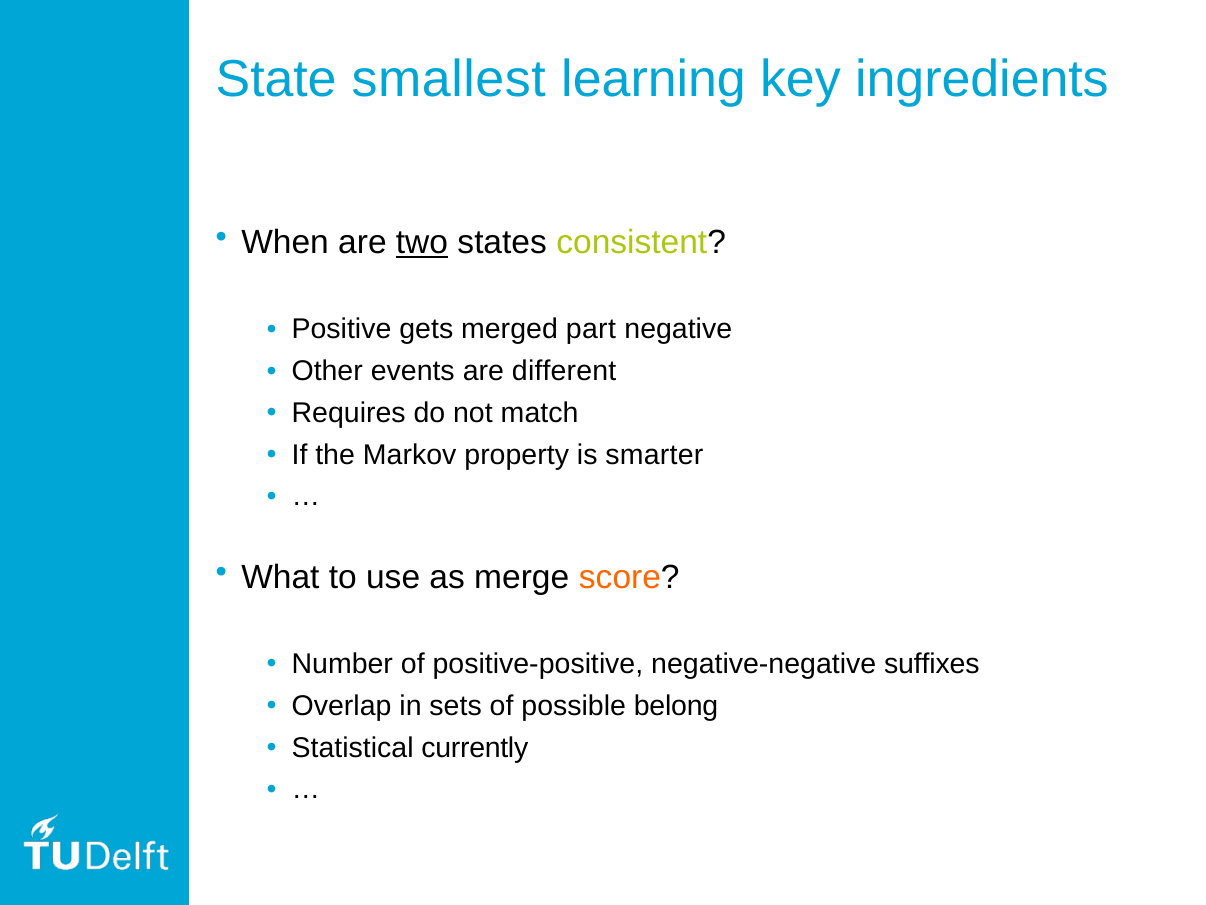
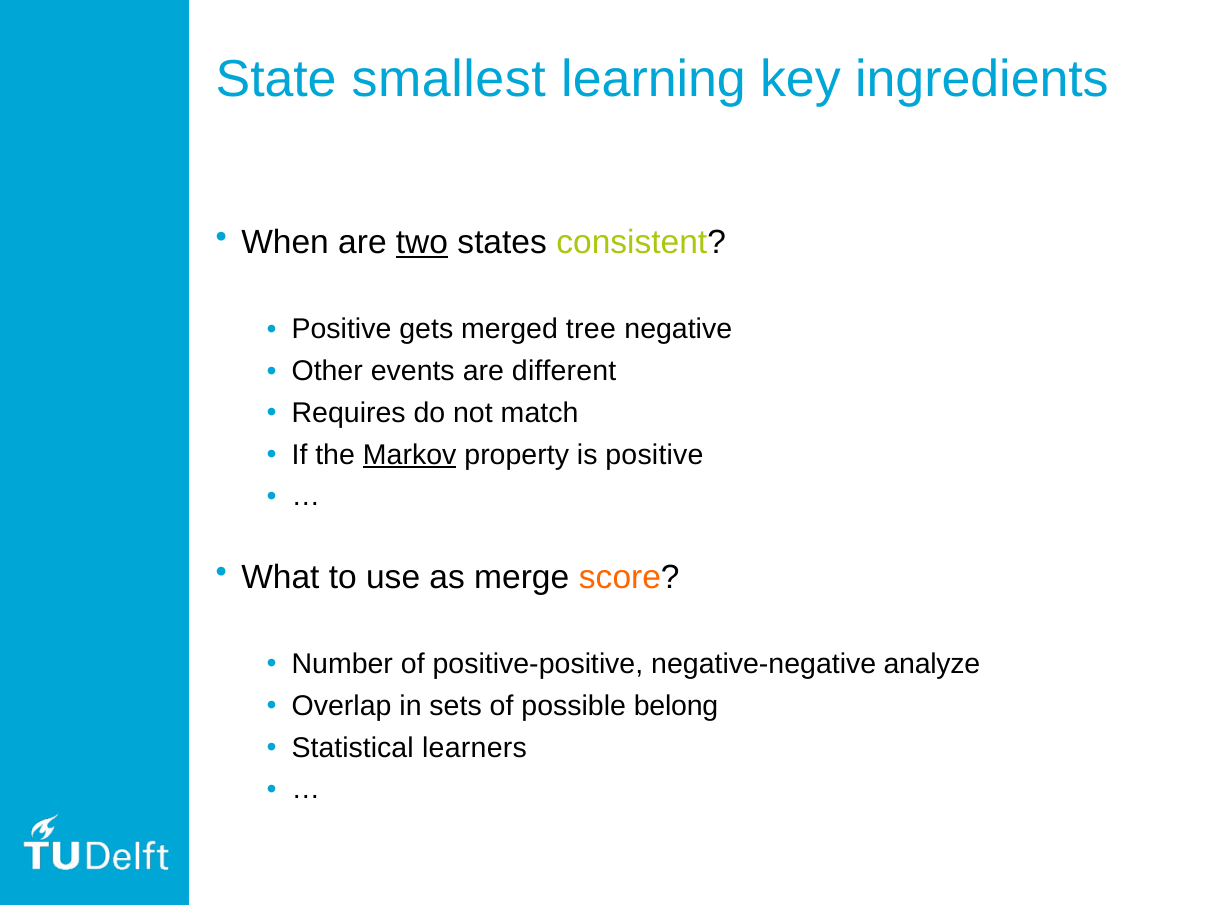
part: part -> tree
Markov underline: none -> present
is smarter: smarter -> positive
suffixes: suffixes -> analyze
currently: currently -> learners
